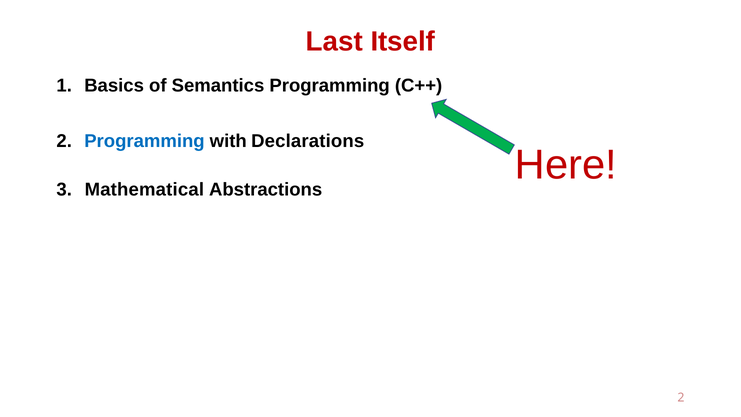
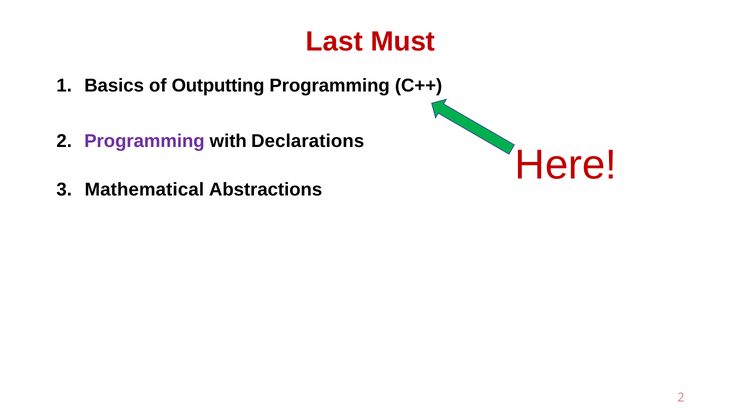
Itself: Itself -> Must
Semantics: Semantics -> Outputting
Programming at (144, 141) colour: blue -> purple
